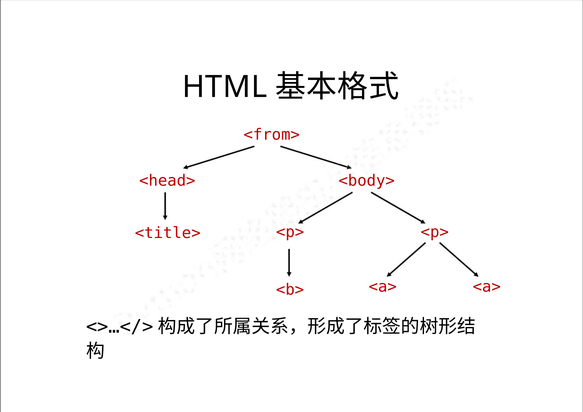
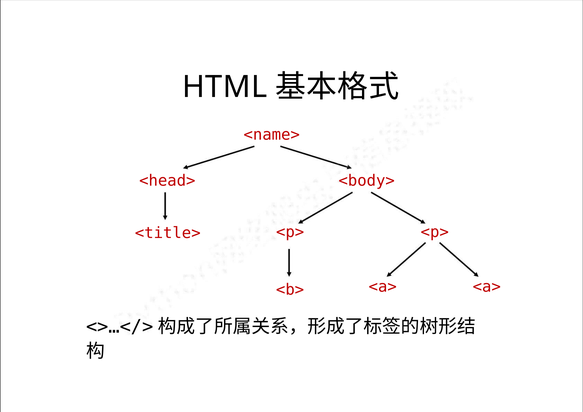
<from>: <from> -> <name>
